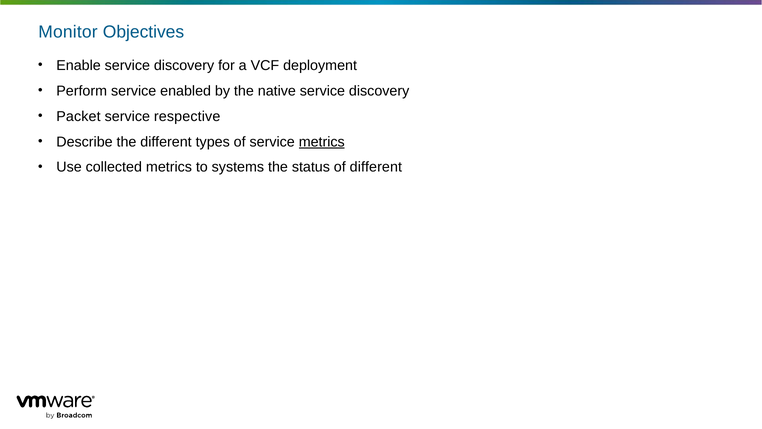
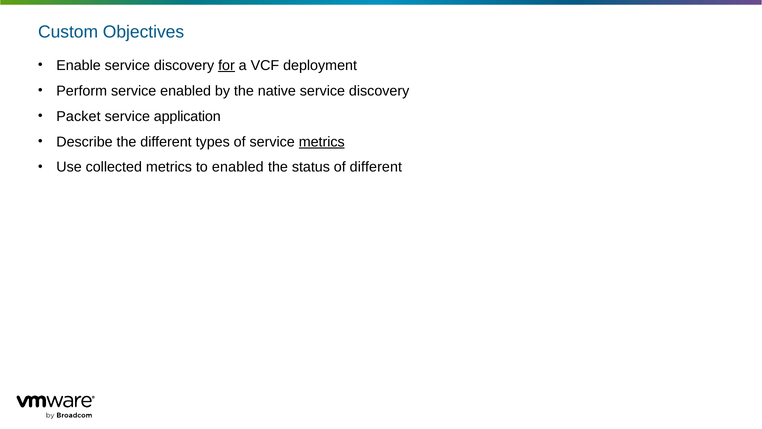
Monitor: Monitor -> Custom
for underline: none -> present
respective: respective -> application
to systems: systems -> enabled
